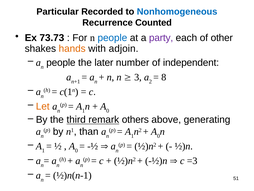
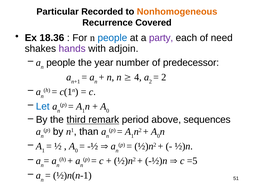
Nonhomogeneous colour: blue -> orange
Counted: Counted -> Covered
73.73: 73.73 -> 18.36
other: other -> need
hands colour: orange -> purple
later: later -> year
independent: independent -> predecessor
3: 3 -> 4
8 at (164, 77): 8 -> 2
Let colour: orange -> blue
others: others -> period
generating: generating -> sequences
=3: =3 -> =5
